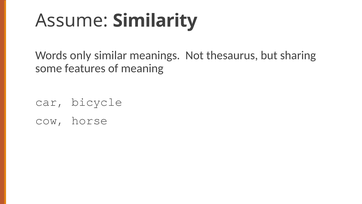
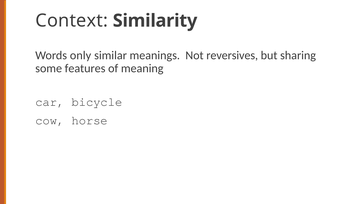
Assume: Assume -> Context
thesaurus: thesaurus -> reversives
